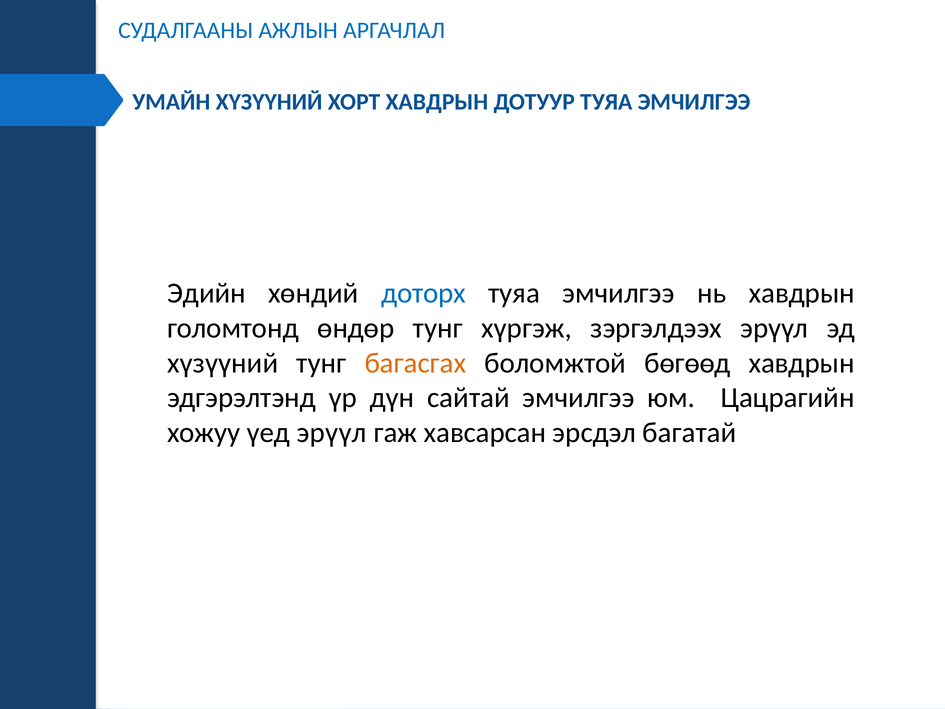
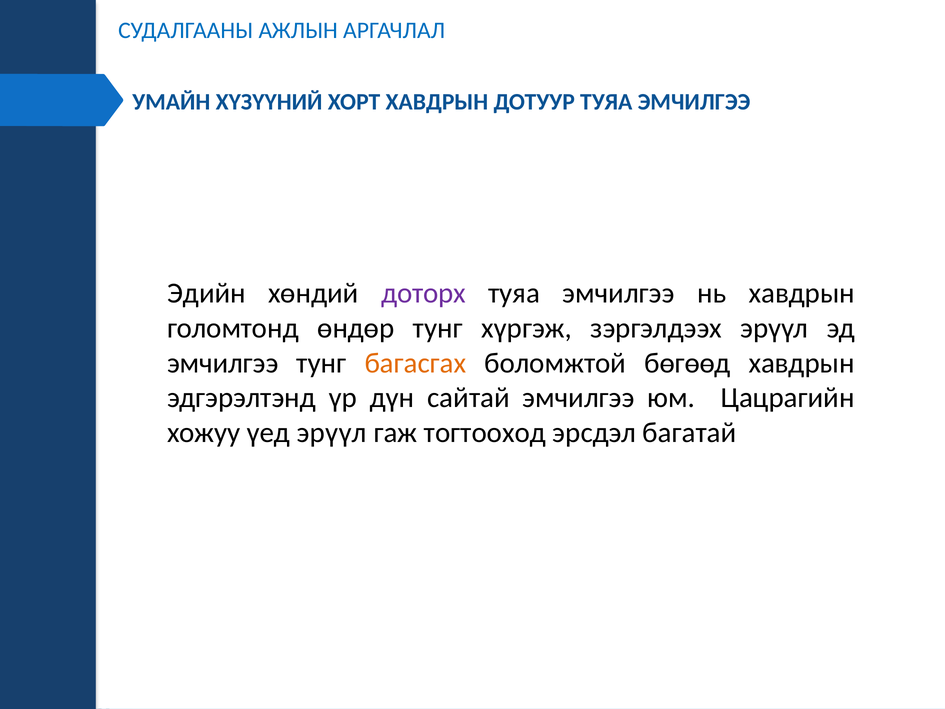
доторх colour: blue -> purple
хүзүүний at (223, 363): хүзүүний -> эмчилгээ
хавсарсан: хавсарсан -> тогтооход
